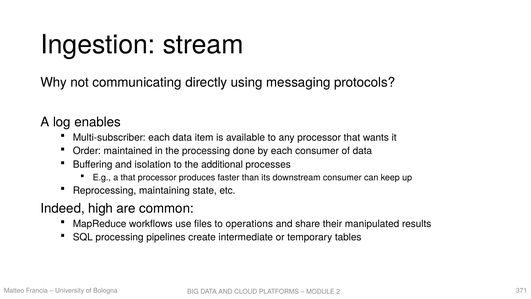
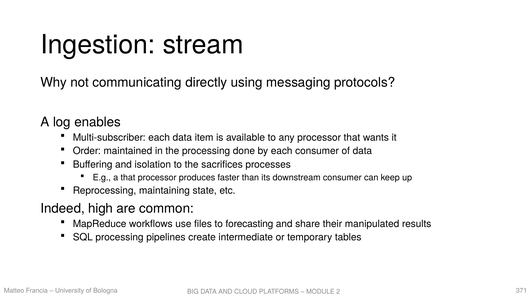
additional: additional -> sacrifices
operations: operations -> forecasting
